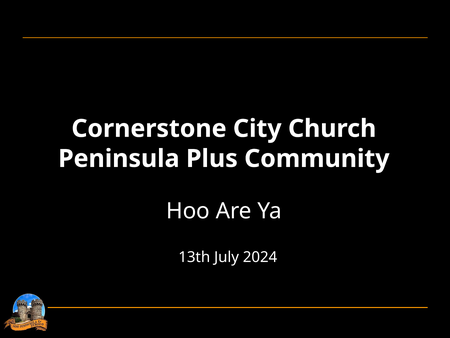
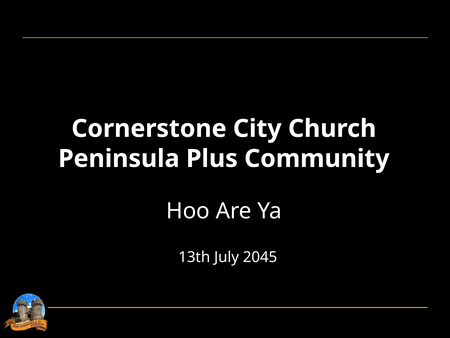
2024: 2024 -> 2045
